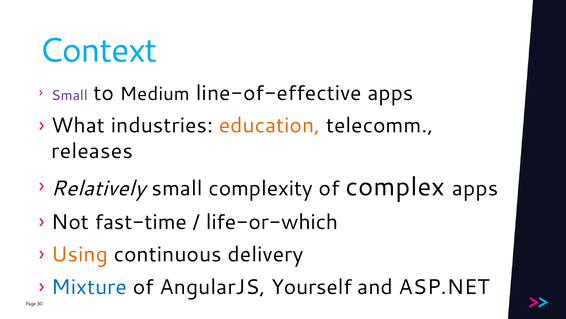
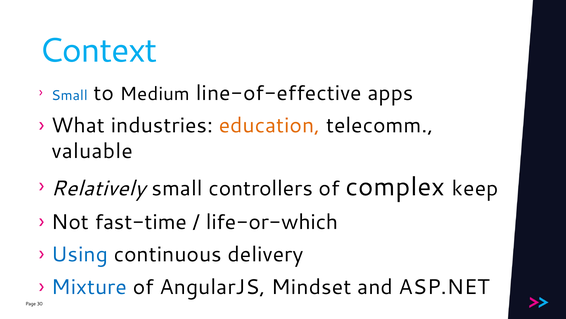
Small at (70, 95) colour: purple -> blue
releases: releases -> valuable
complexity: complexity -> controllers
complex apps: apps -> keep
Using colour: orange -> blue
Yourself: Yourself -> Mindset
